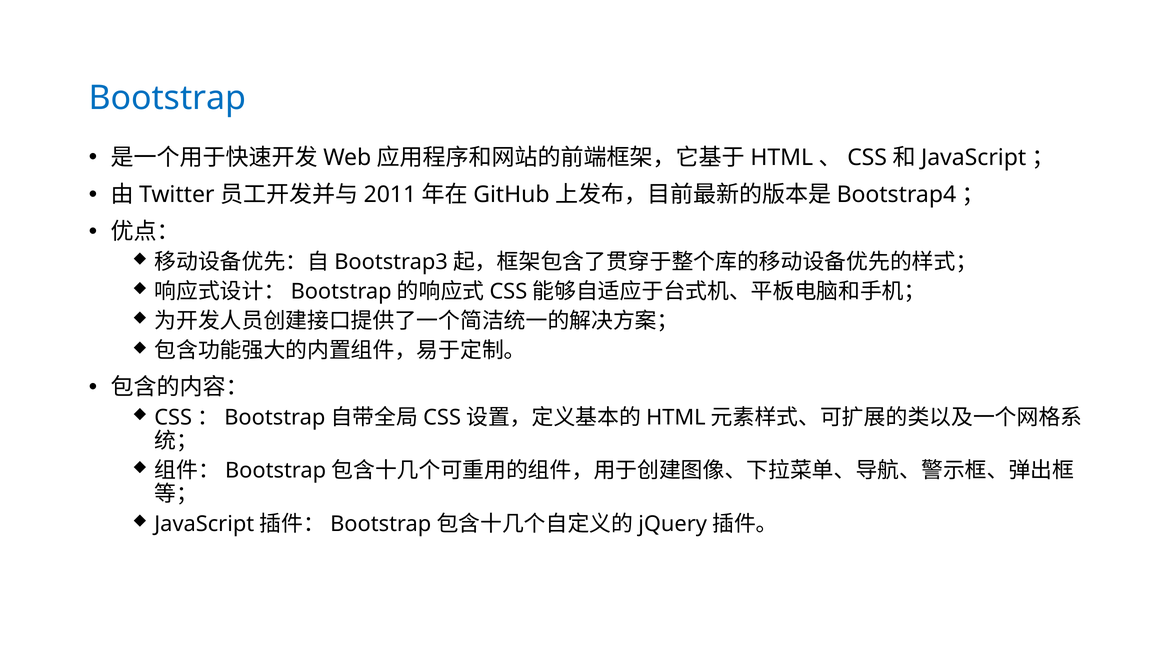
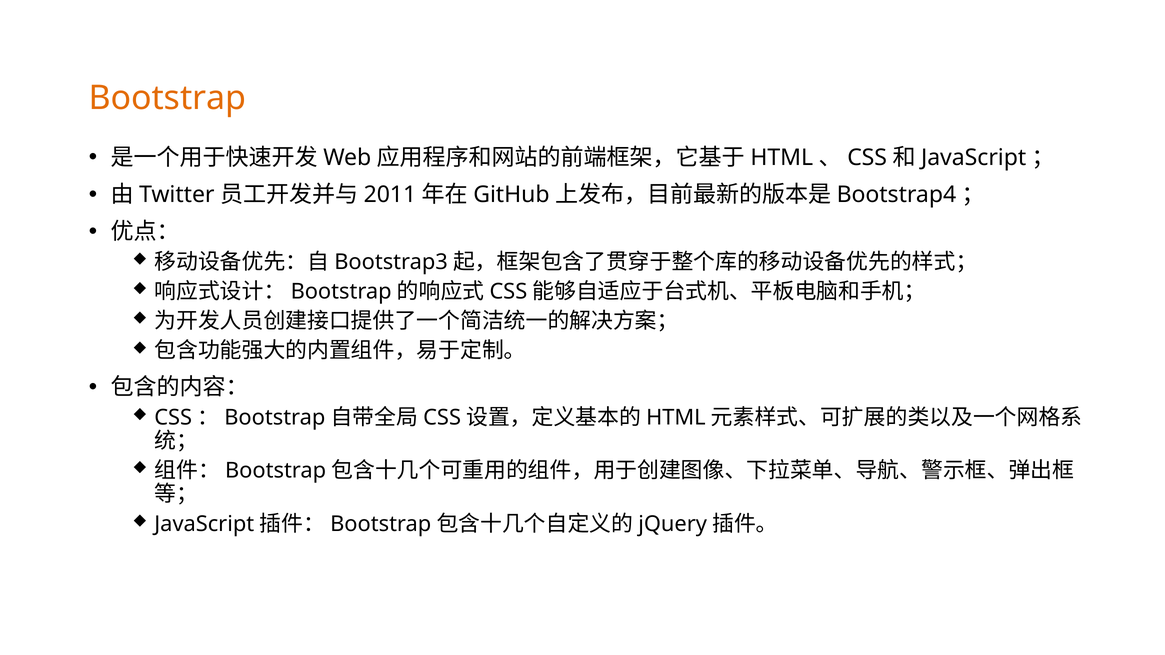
Bootstrap colour: blue -> orange
